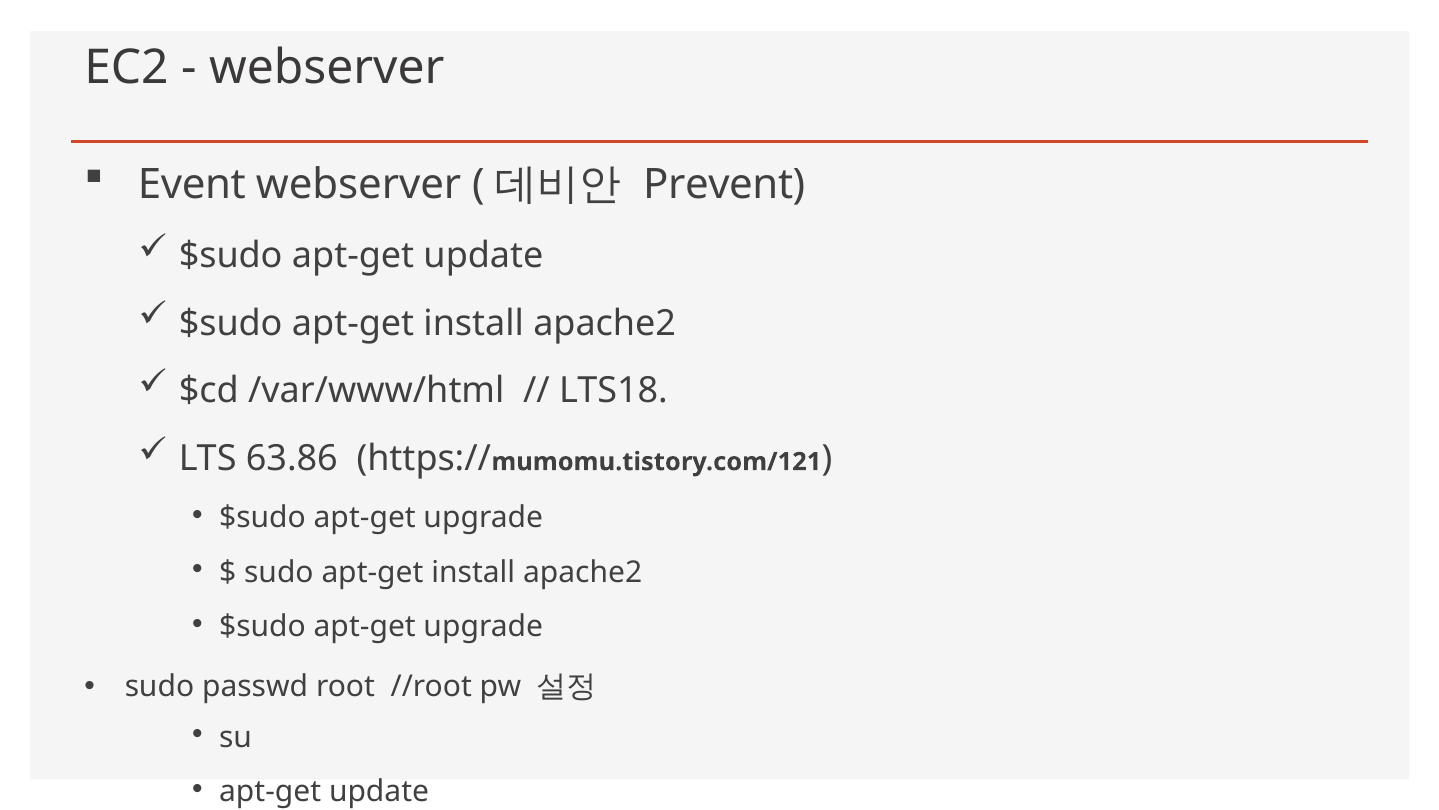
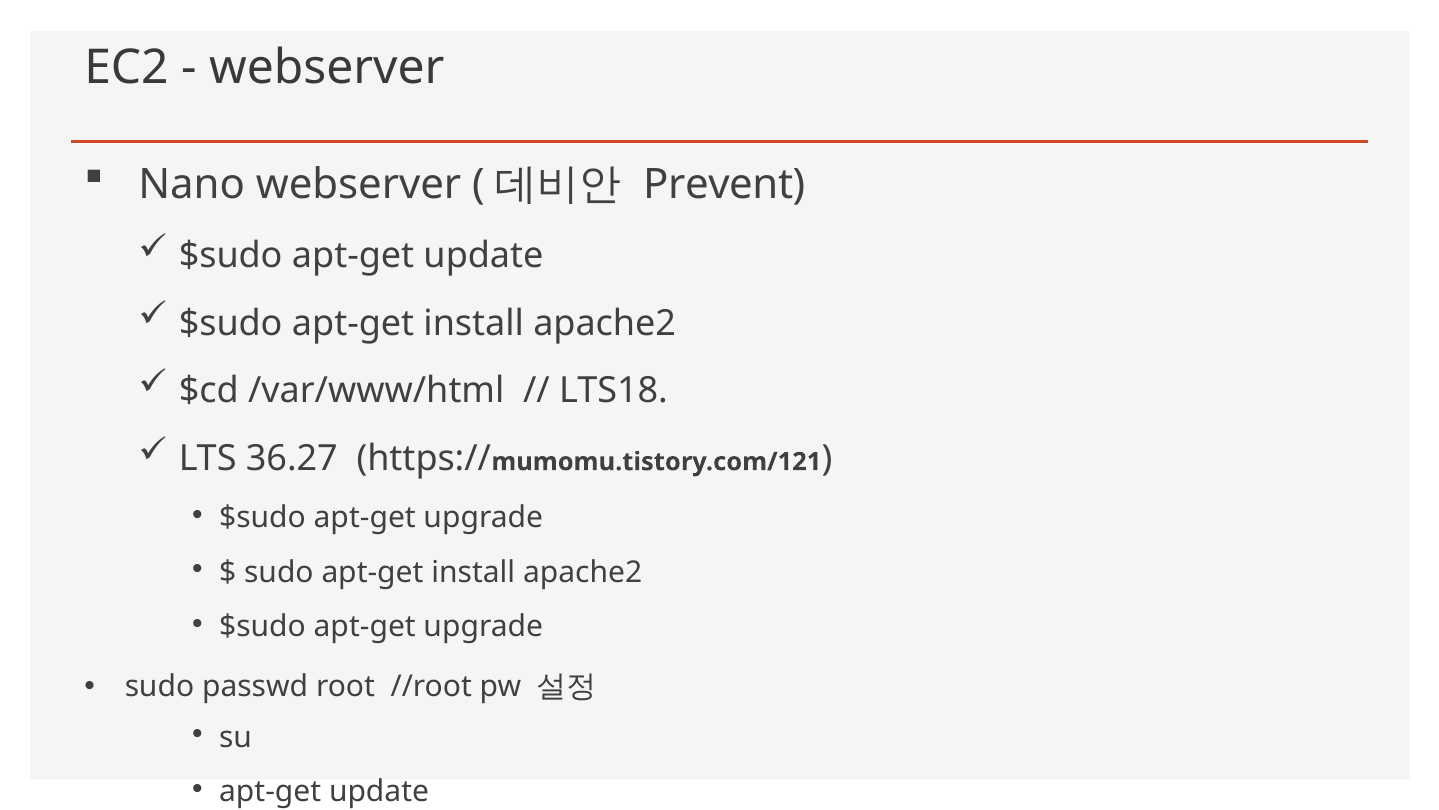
Event: Event -> Nano
63.86: 63.86 -> 36.27
